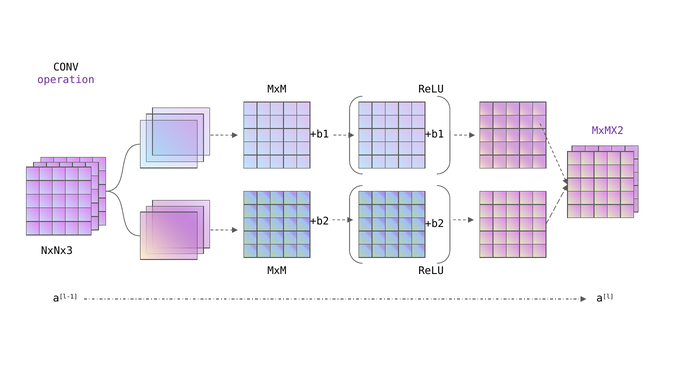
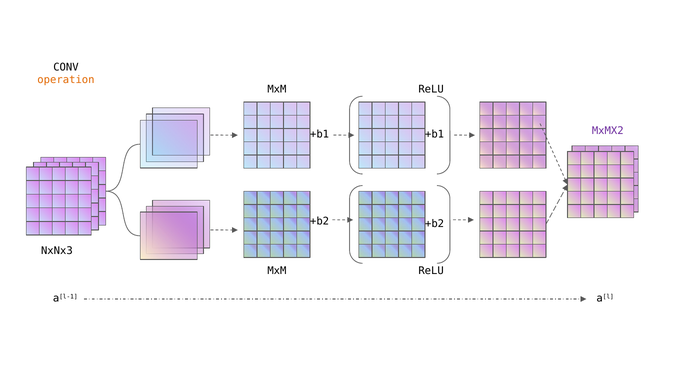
operation colour: purple -> orange
